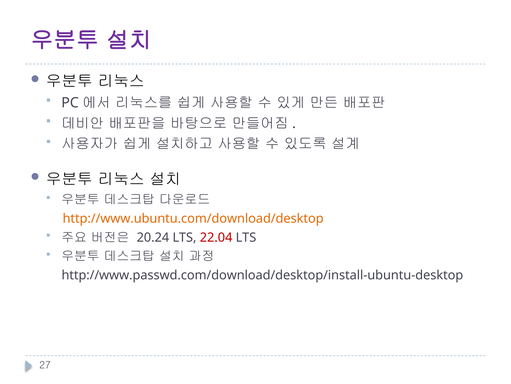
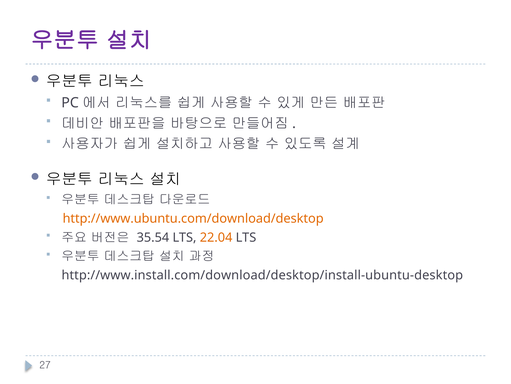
20.24: 20.24 -> 35.54
22.04 colour: red -> orange
http://www.passwd.com/download/desktop/install-ubuntu-desktop: http://www.passwd.com/download/desktop/install-ubuntu-desktop -> http://www.install.com/download/desktop/install-ubuntu-desktop
